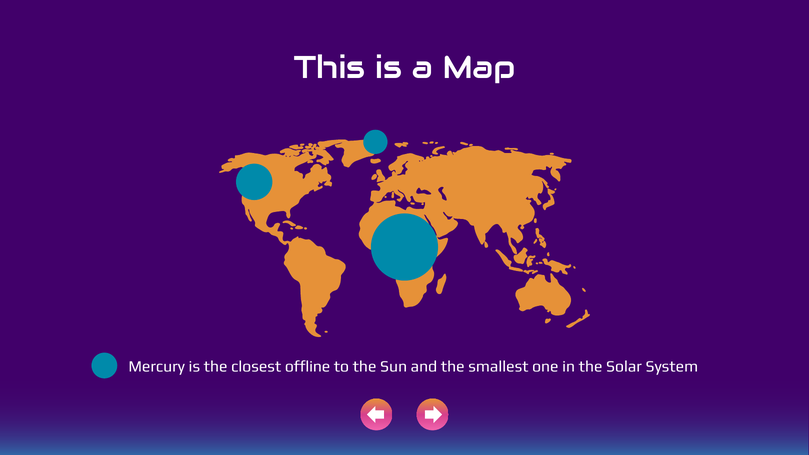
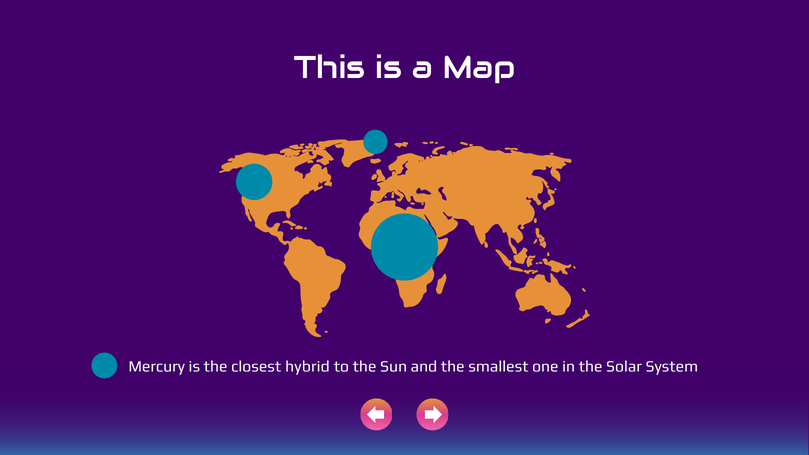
offline: offline -> hybrid
